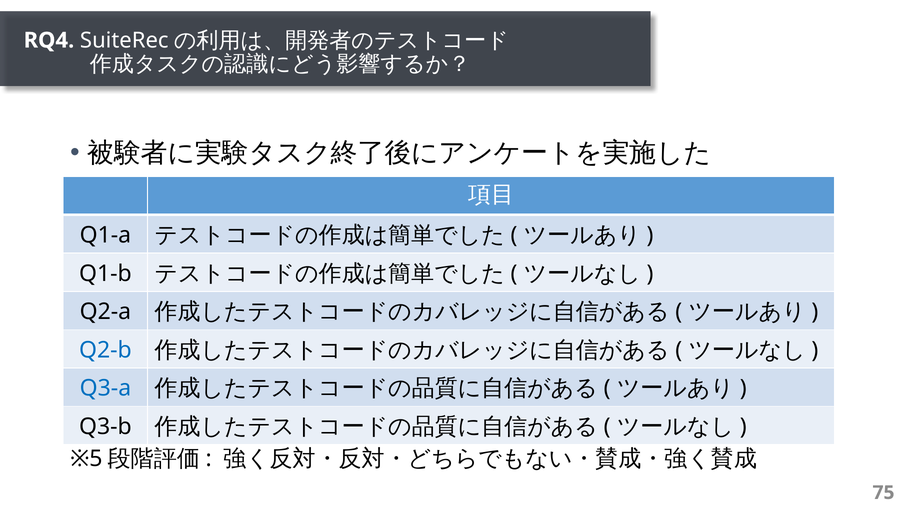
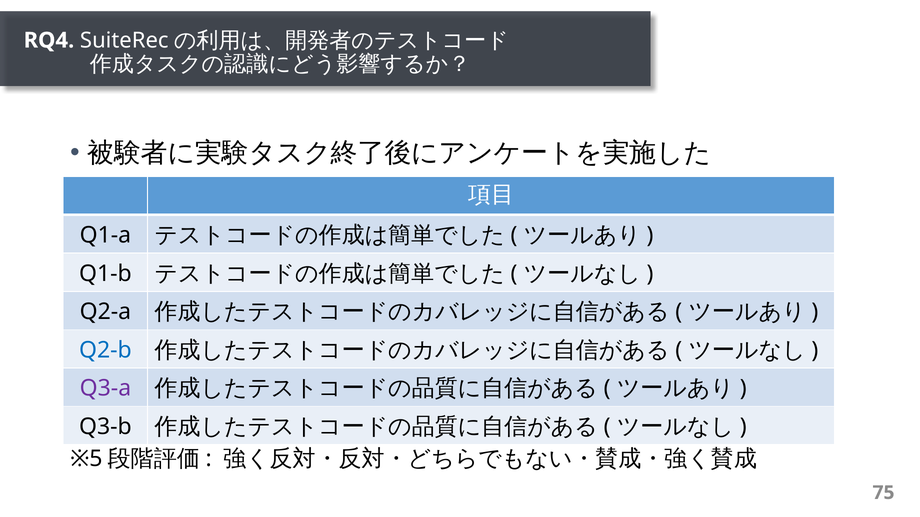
Q3-a colour: blue -> purple
